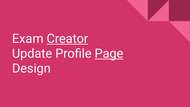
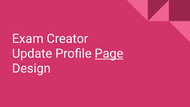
Creator underline: present -> none
